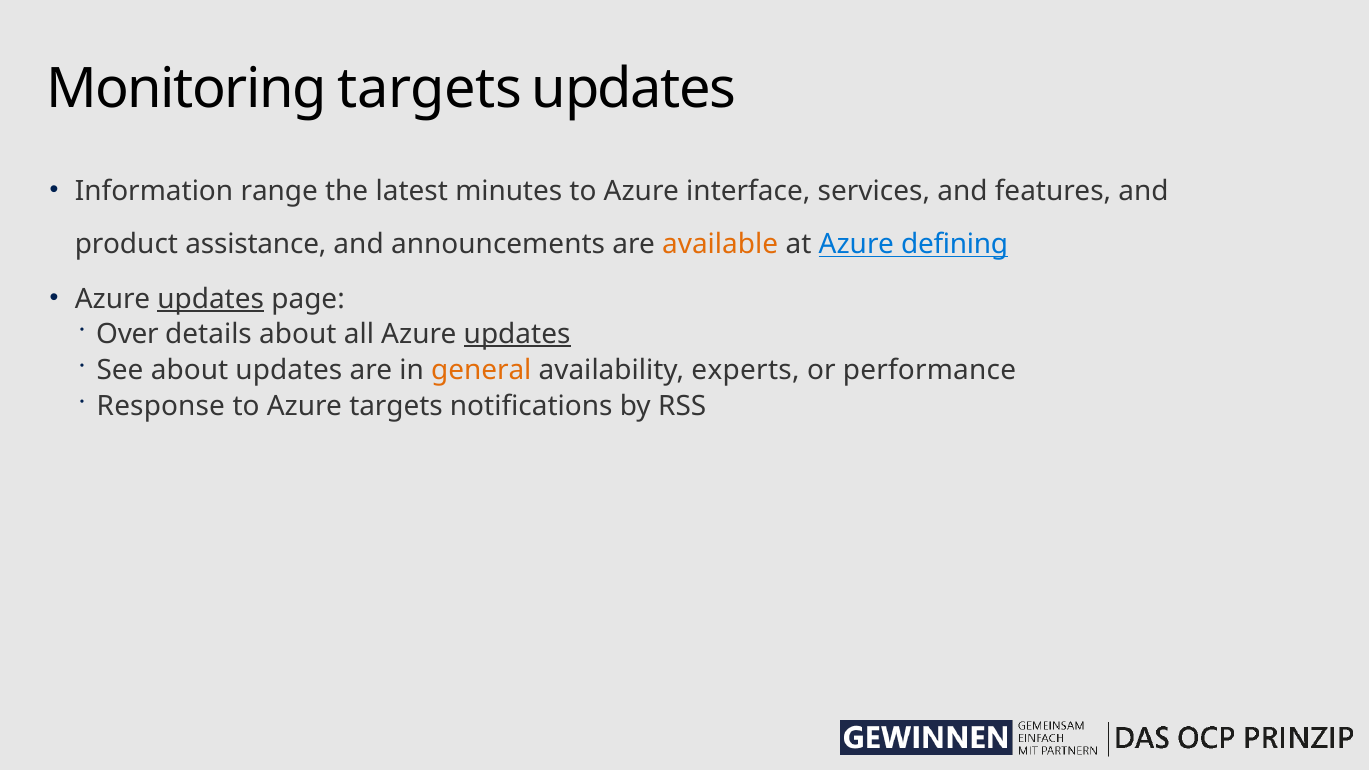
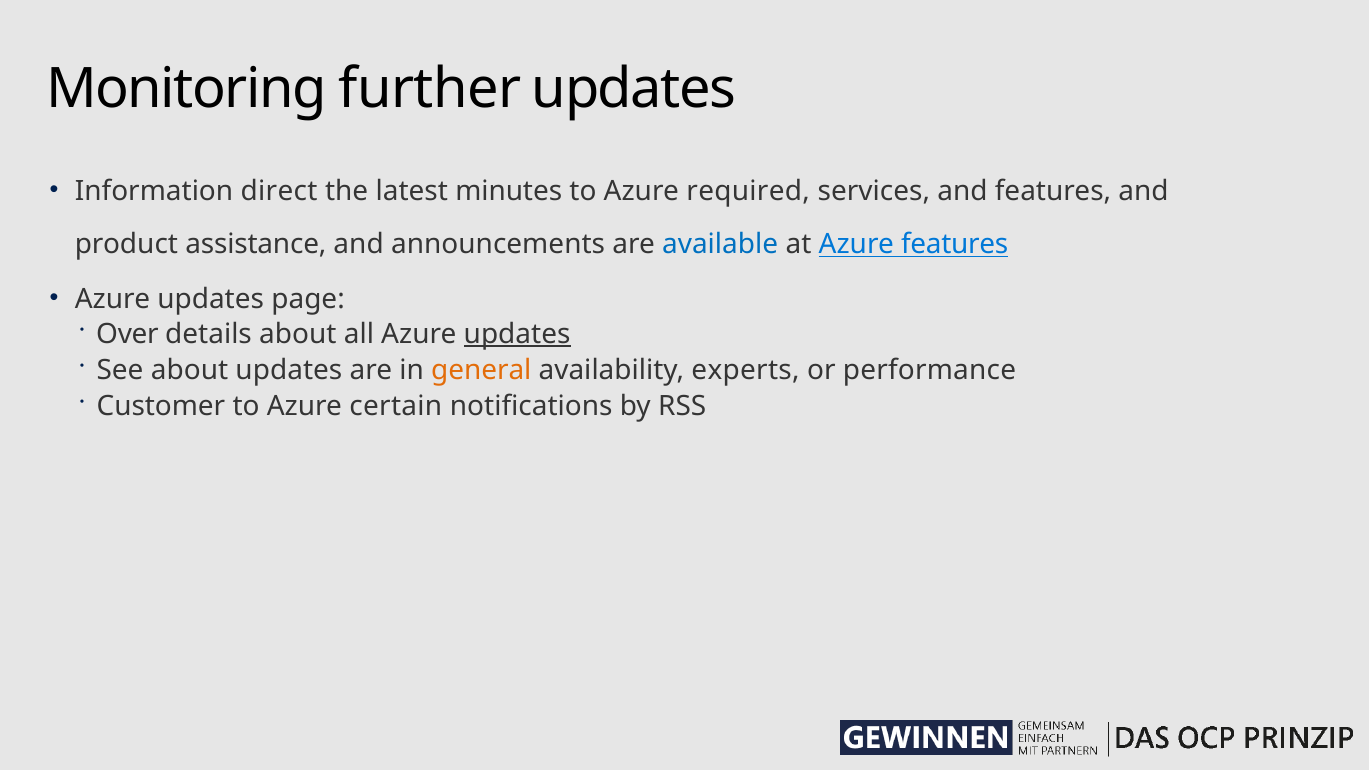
Monitoring targets: targets -> further
range: range -> direct
interface: interface -> required
available colour: orange -> blue
Azure defining: defining -> features
updates at (211, 299) underline: present -> none
Response: Response -> Customer
Azure targets: targets -> certain
